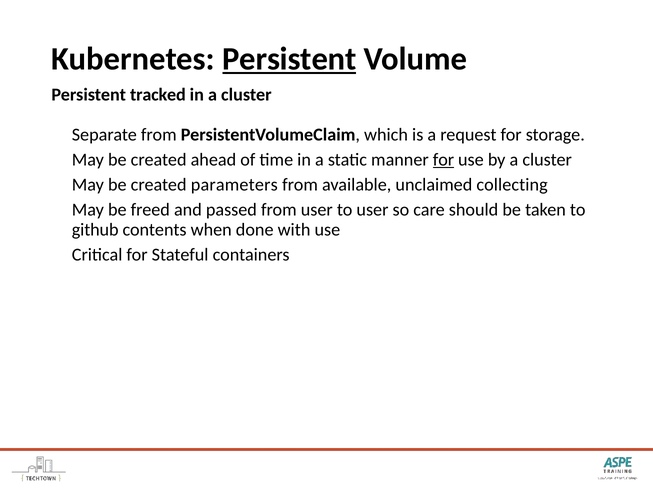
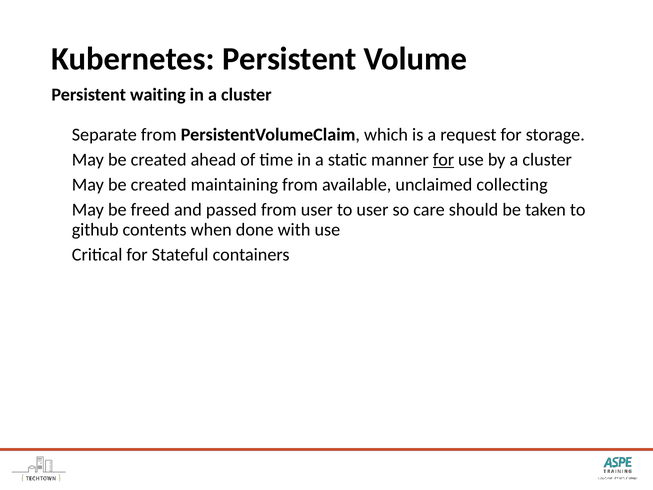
Persistent at (289, 59) underline: present -> none
tracked: tracked -> waiting
parameters: parameters -> maintaining
